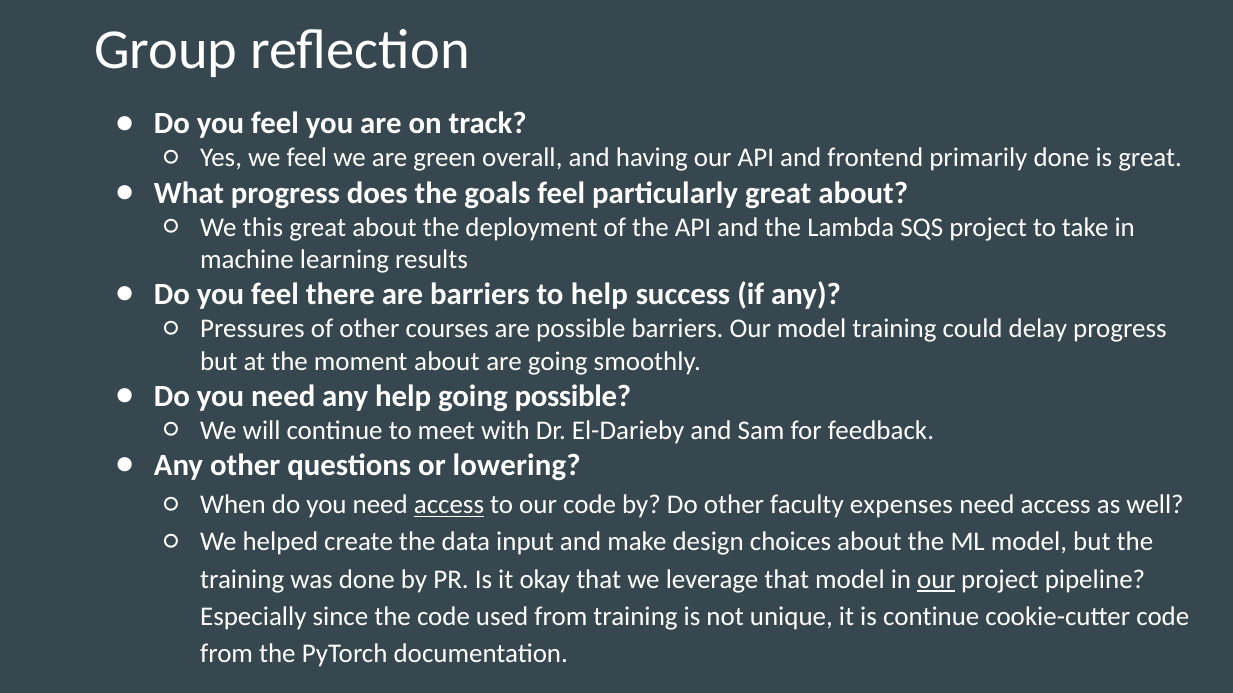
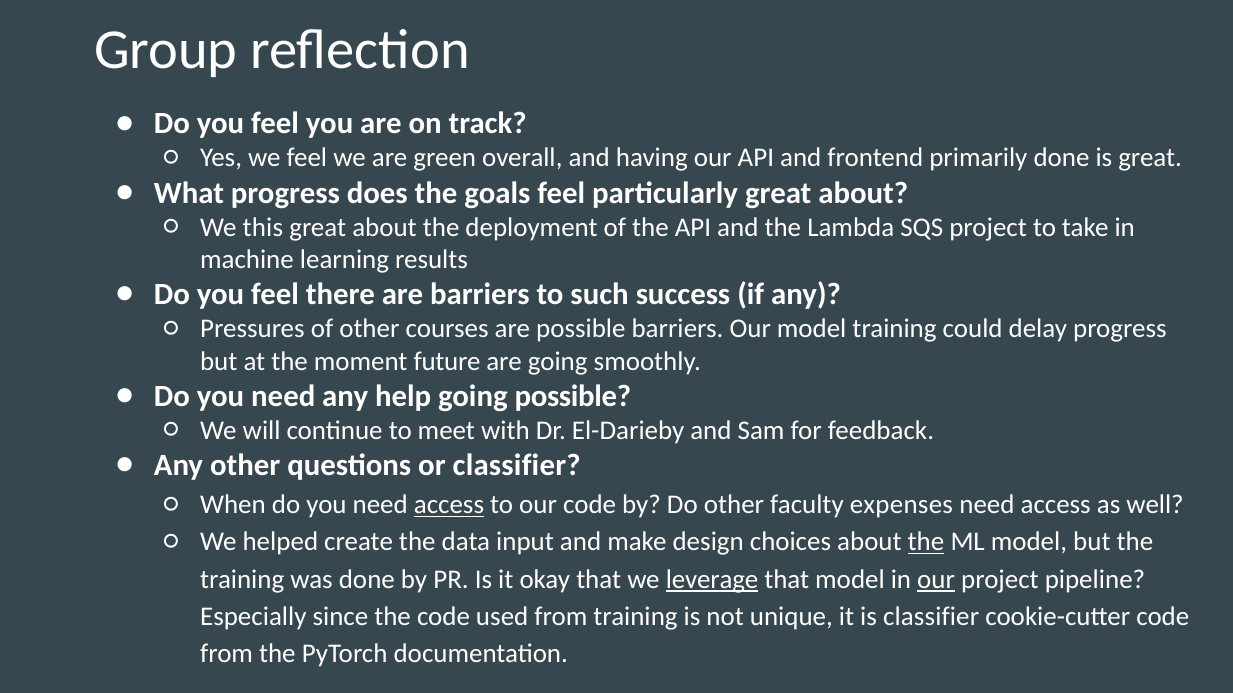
to help: help -> such
moment about: about -> future
or lowering: lowering -> classifier
the at (926, 542) underline: none -> present
leverage underline: none -> present
is continue: continue -> classifier
